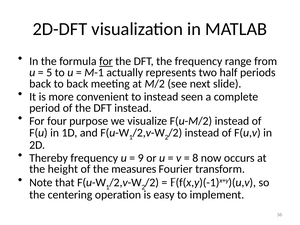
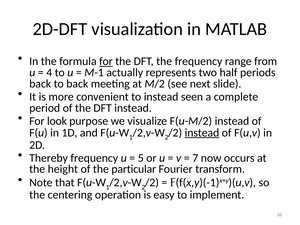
5: 5 -> 4
four: four -> look
instead at (202, 133) underline: none -> present
9: 9 -> 5
8: 8 -> 7
measures: measures -> particular
